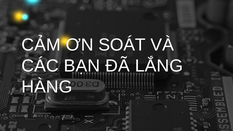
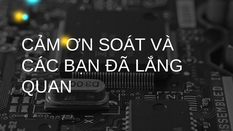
HÀNG: HÀNG -> QUAN
